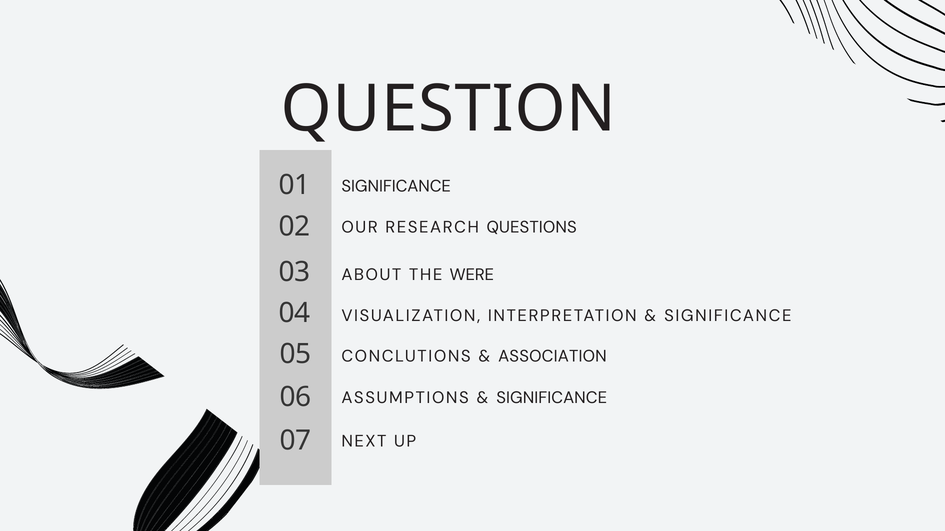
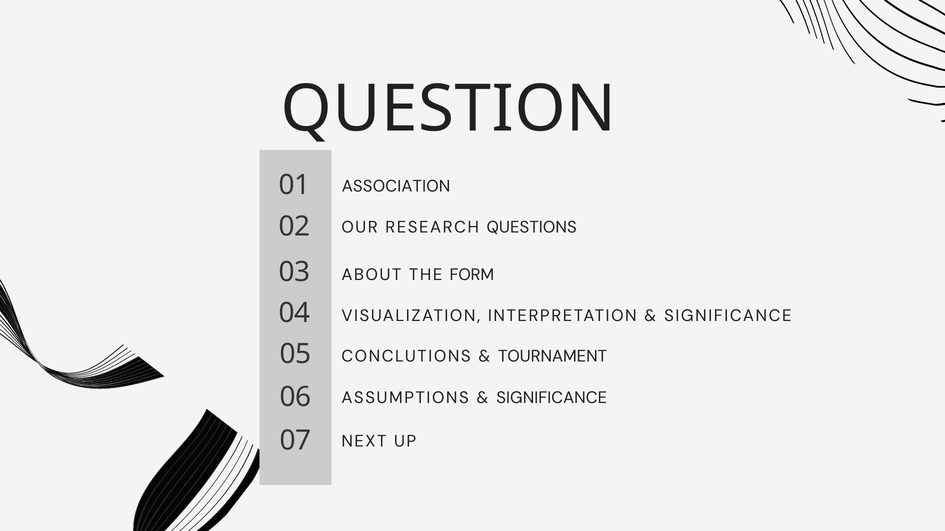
SIGNIFICANCE at (396, 186): SIGNIFICANCE -> ASSOCIATION
WERE: WERE -> FORM
ASSOCIATION: ASSOCIATION -> TOURNAMENT
